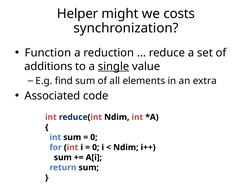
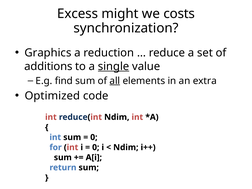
Helper: Helper -> Excess
Function: Function -> Graphics
all underline: none -> present
Associated: Associated -> Optimized
